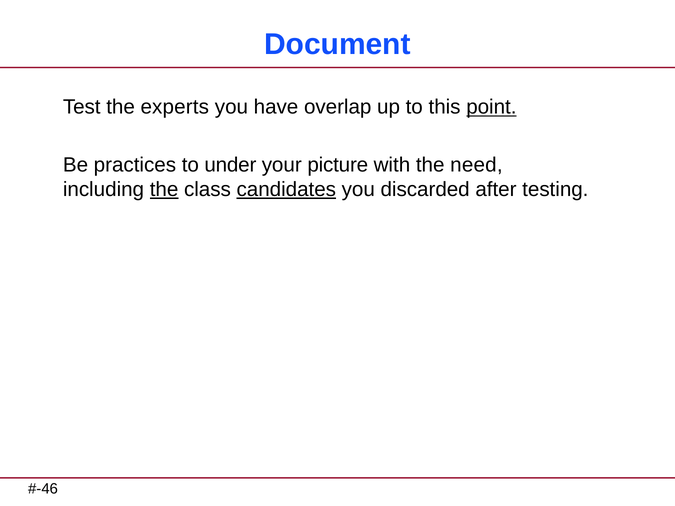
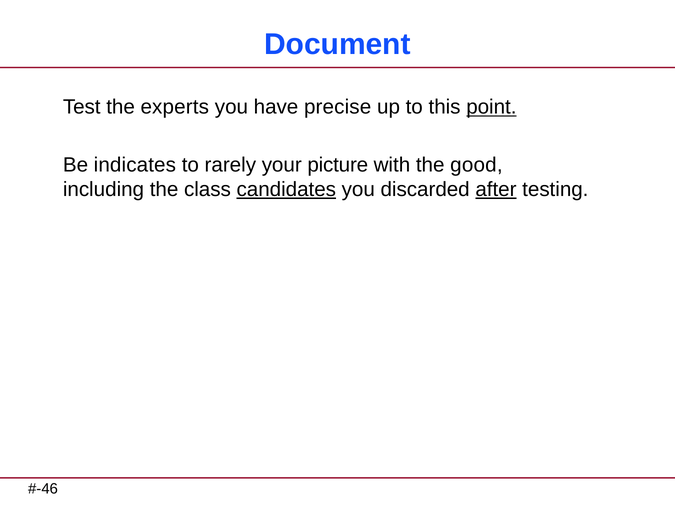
overlap: overlap -> precise
practices: practices -> indicates
under: under -> rarely
need: need -> good
the at (164, 190) underline: present -> none
after underline: none -> present
